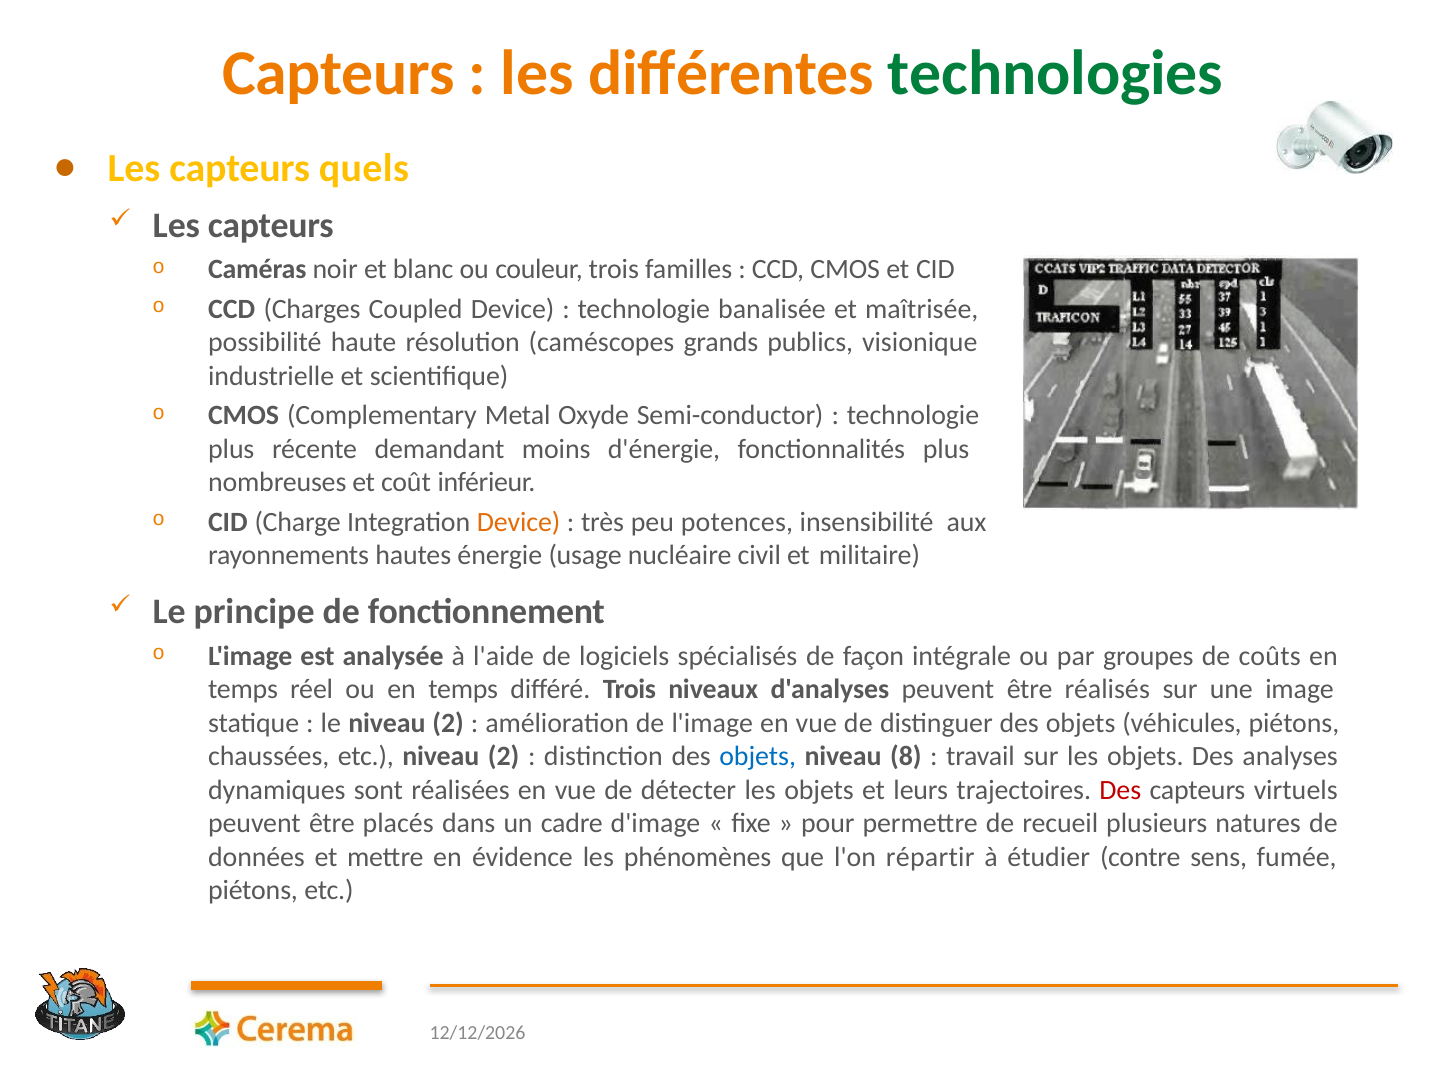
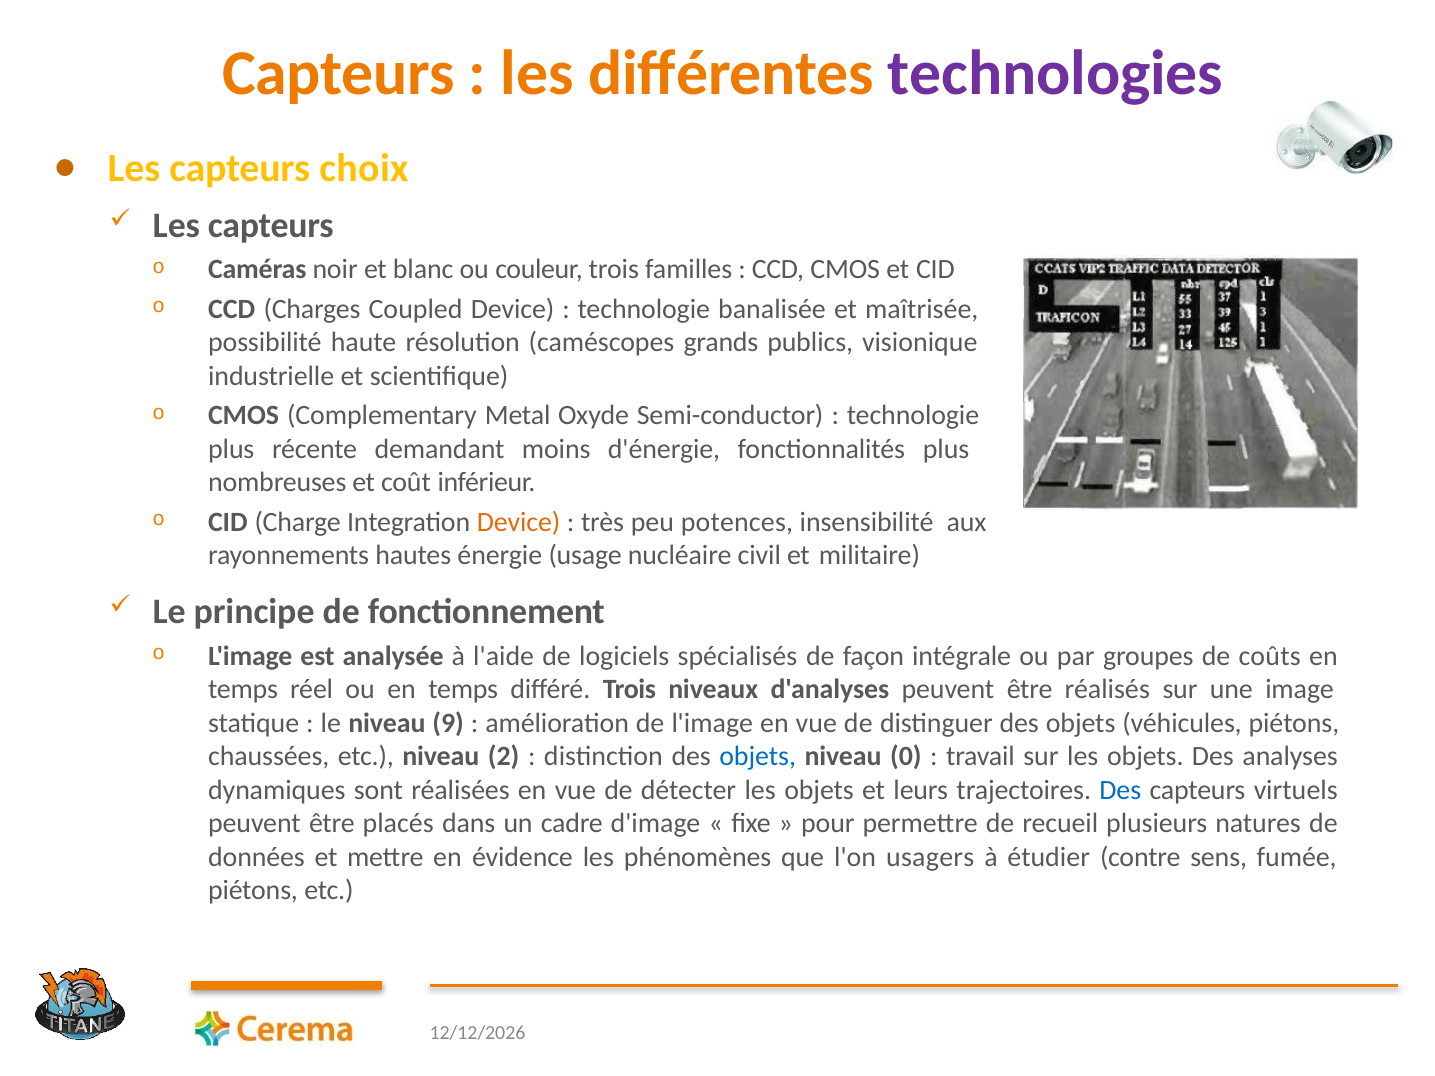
technologies colour: green -> purple
quels: quels -> choix
le niveau 2: 2 -> 9
8: 8 -> 0
Des at (1120, 790) colour: red -> blue
répartir: répartir -> usagers
